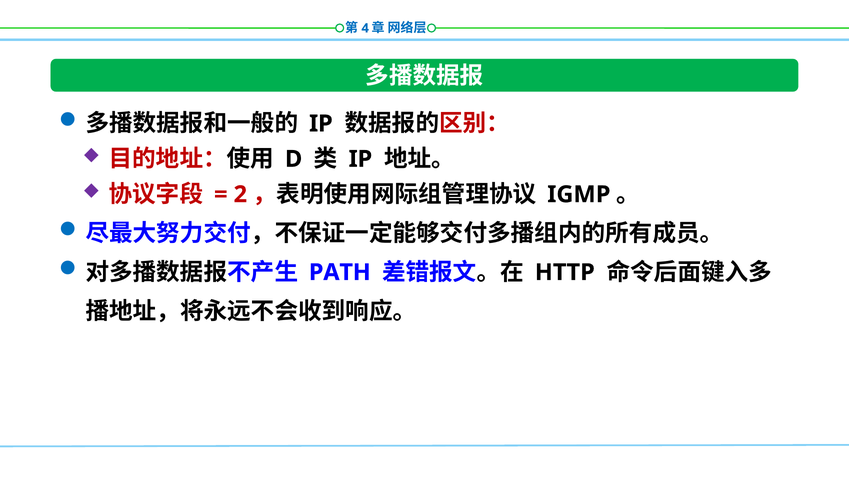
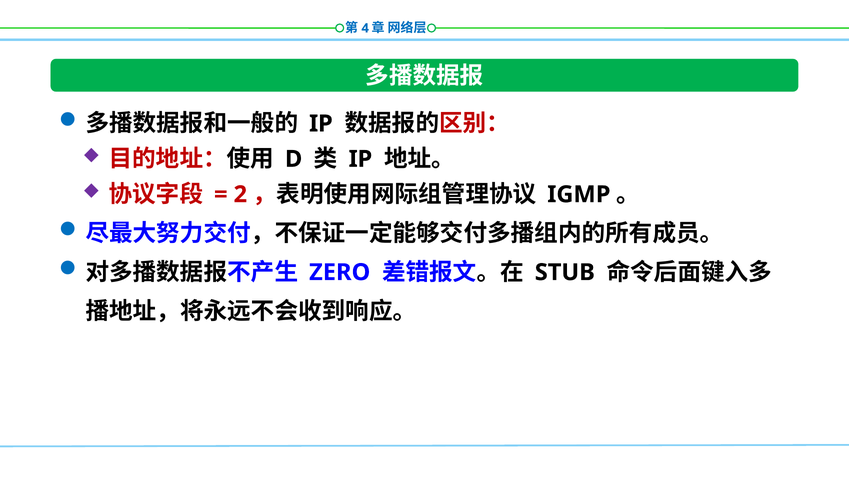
PATH: PATH -> ZERO
HTTP: HTTP -> STUB
